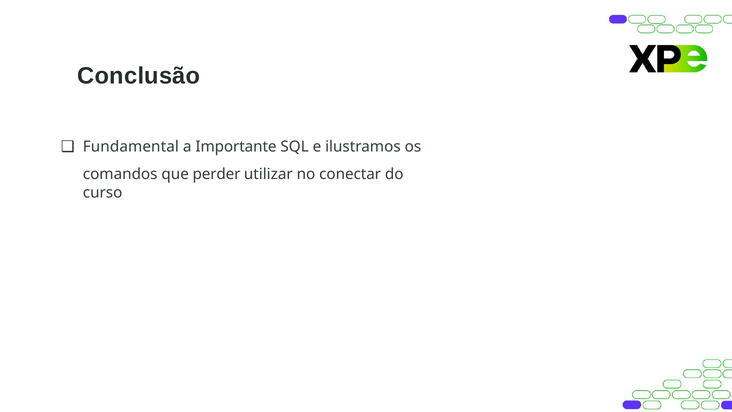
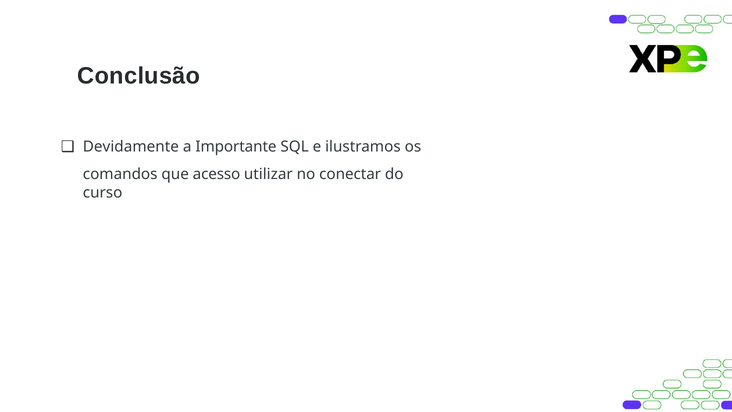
Fundamental: Fundamental -> Devidamente
perder: perder -> acesso
